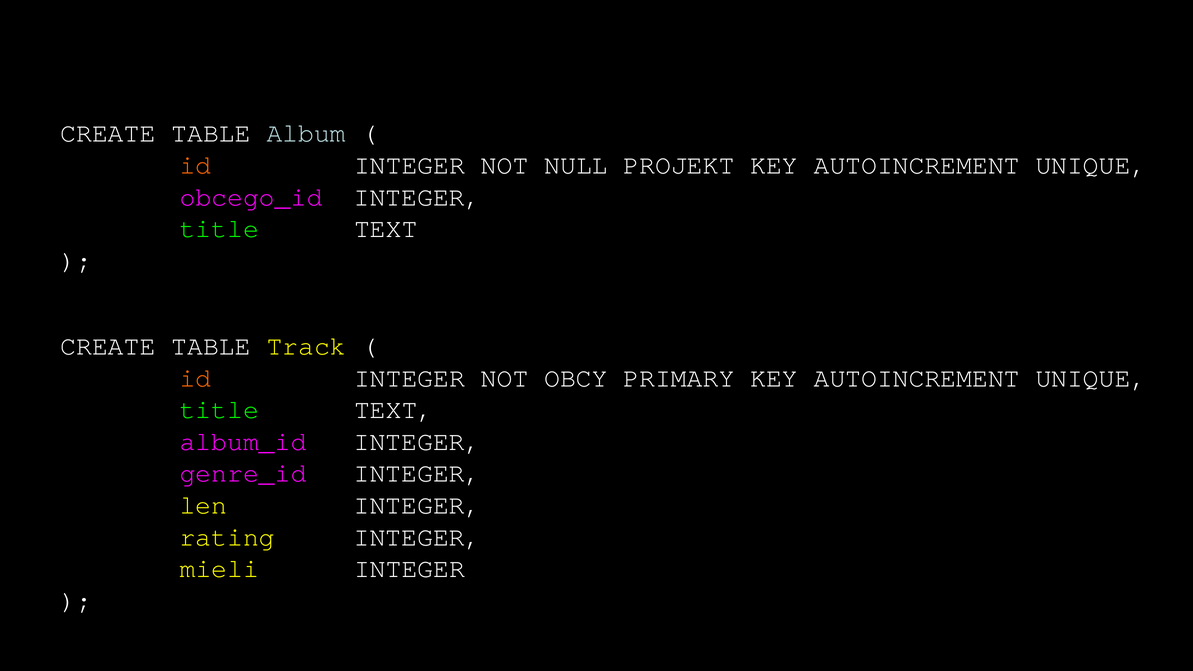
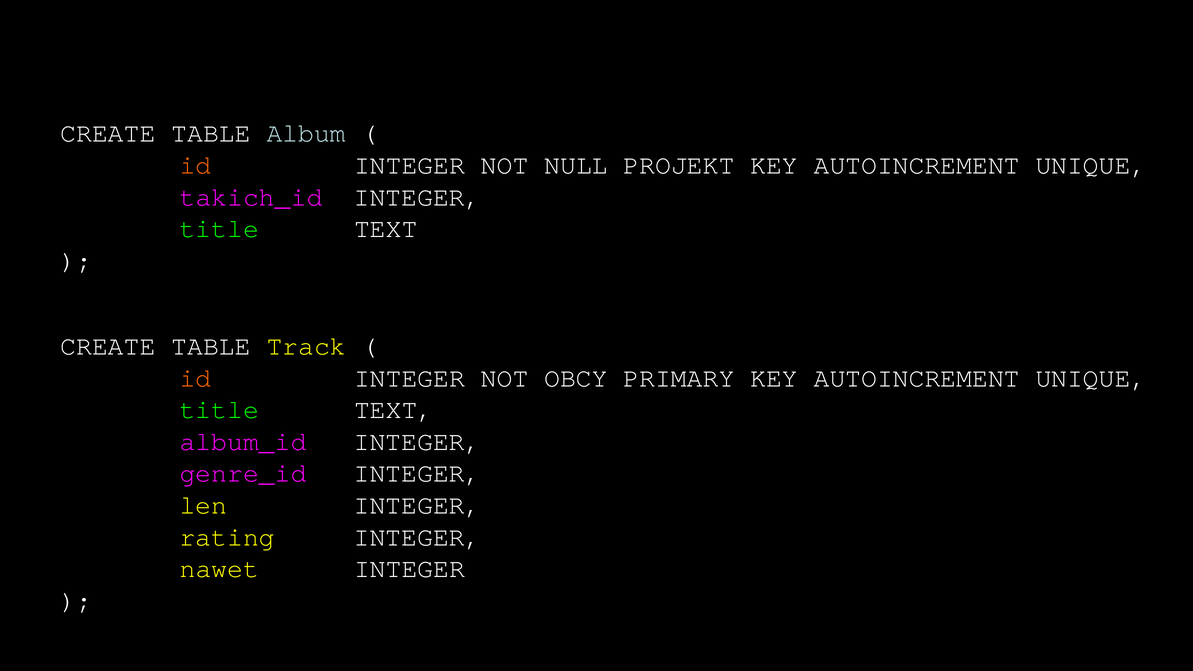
obcego_id: obcego_id -> takich_id
mieli: mieli -> nawet
